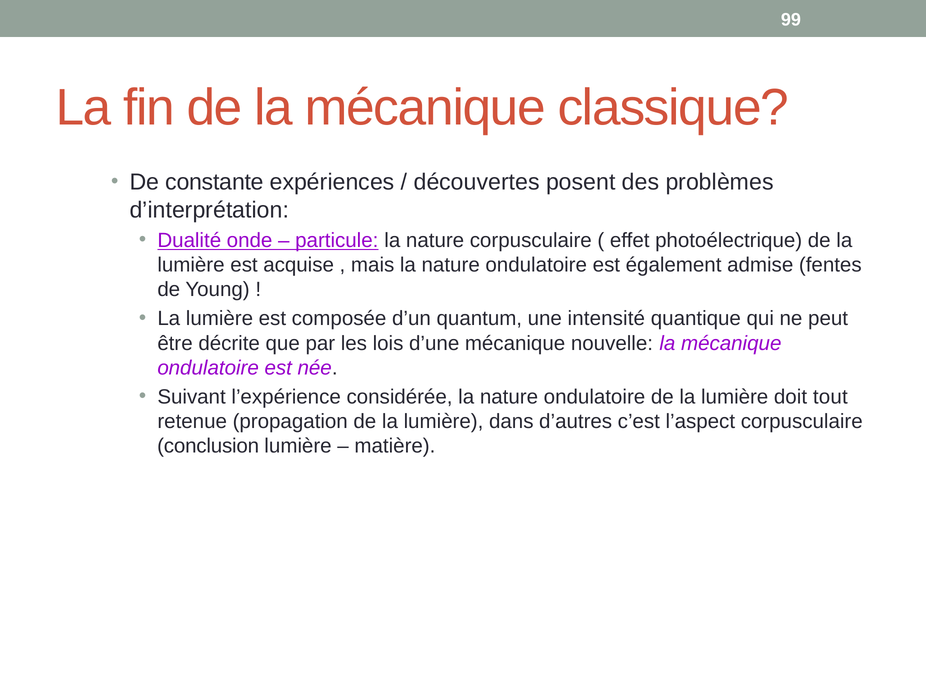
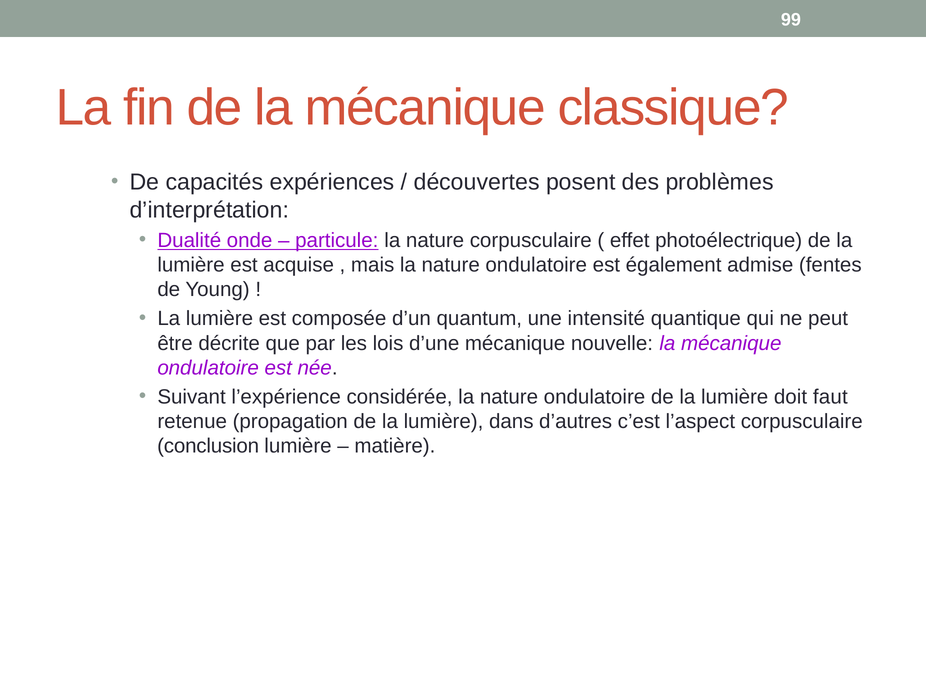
constante: constante -> capacités
tout: tout -> faut
